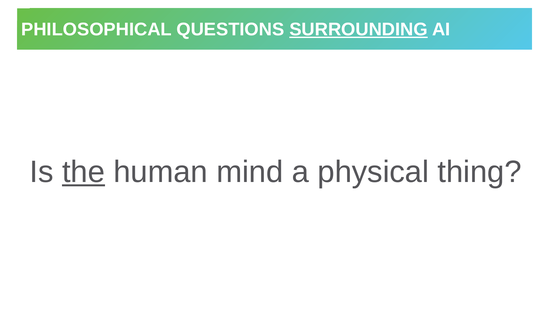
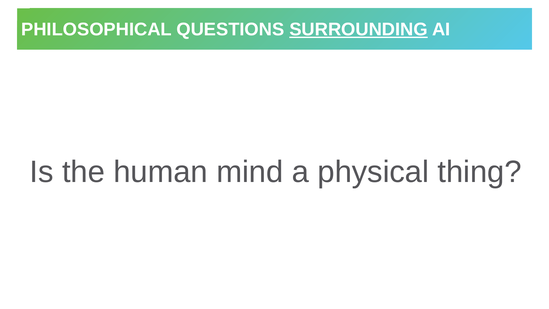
the underline: present -> none
